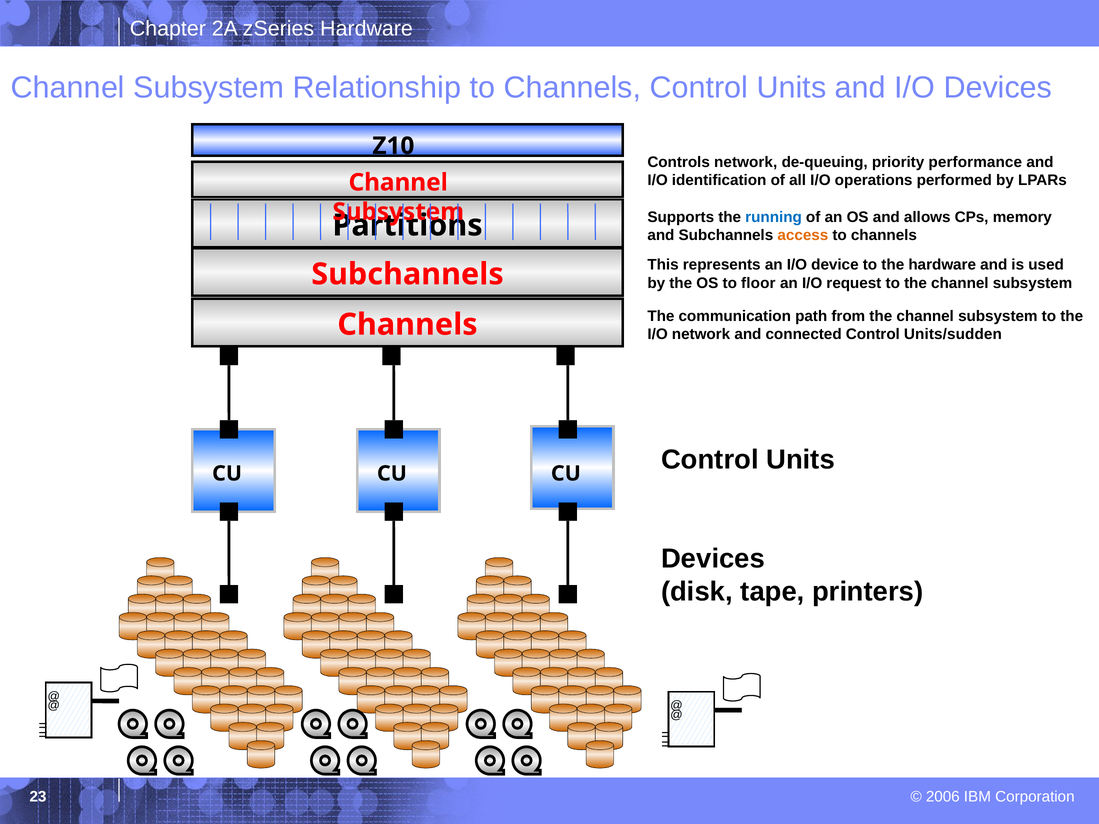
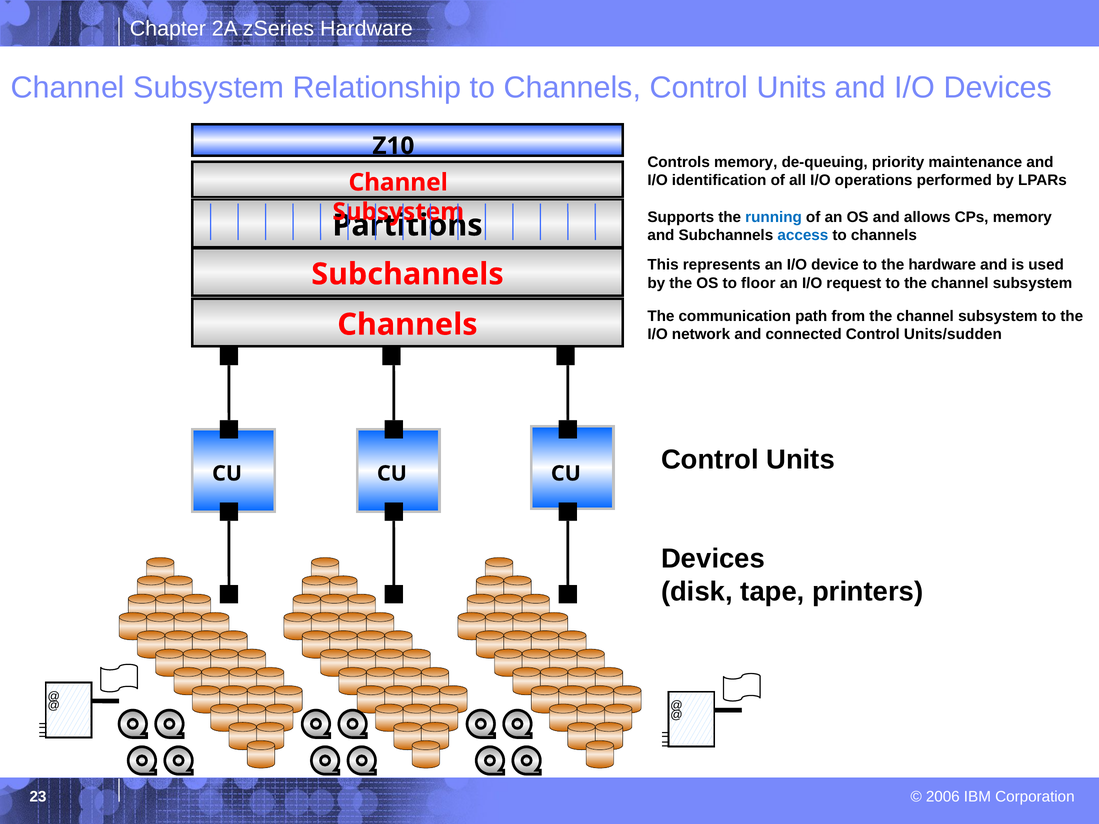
Controls network: network -> memory
performance: performance -> maintenance
access colour: orange -> blue
